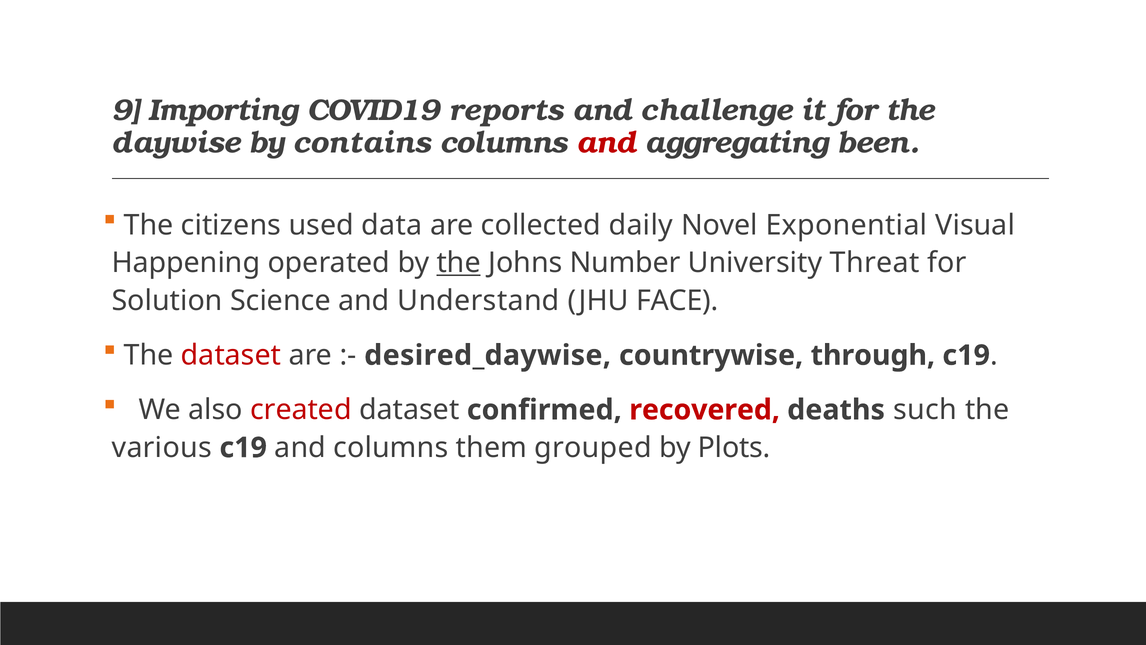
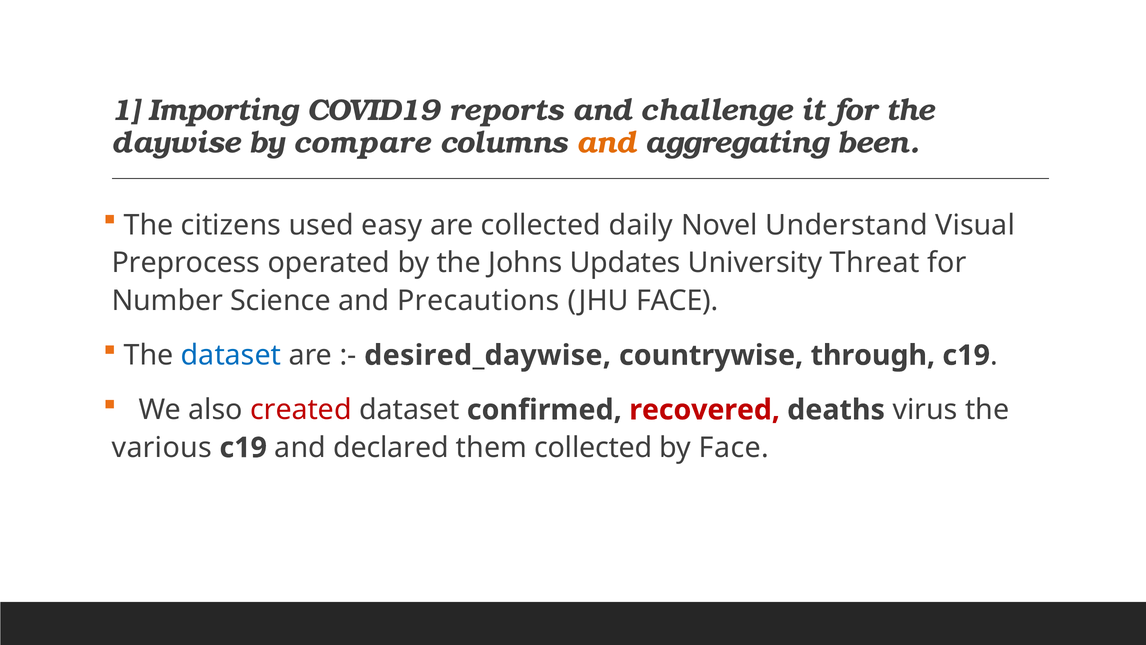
9: 9 -> 1
contains: contains -> compare
and at (606, 143) colour: red -> orange
data: data -> easy
Exponential: Exponential -> Understand
Happening: Happening -> Preprocess
the at (459, 263) underline: present -> none
Number: Number -> Updates
Solution: Solution -> Number
Understand: Understand -> Precautions
dataset at (231, 355) colour: red -> blue
such: such -> virus
and columns: columns -> declared
them grouped: grouped -> collected
by Plots: Plots -> Face
